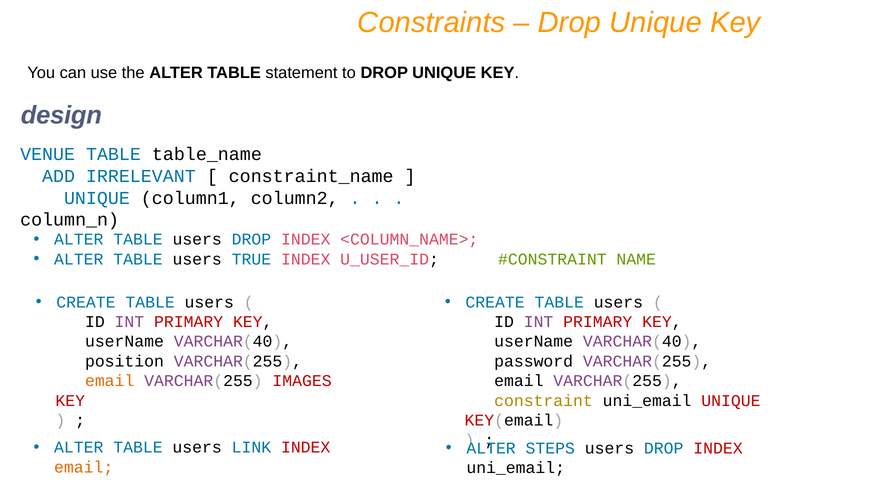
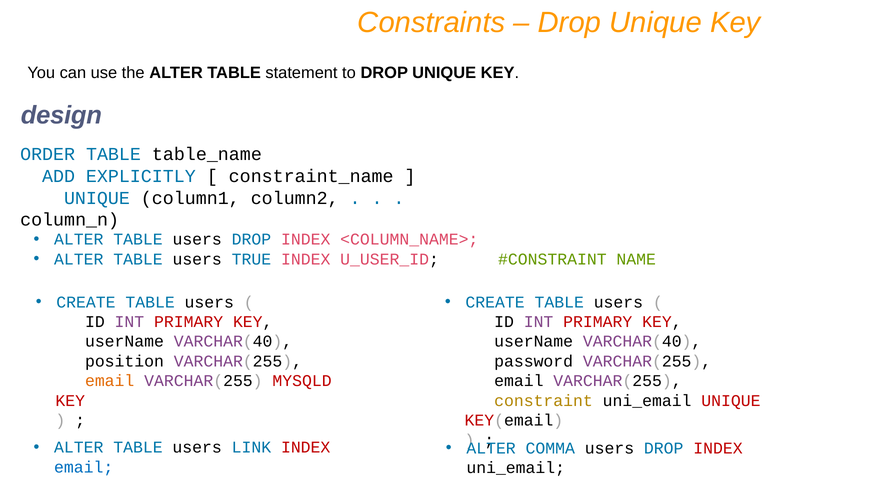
VENUE: VENUE -> ORDER
IRRELEVANT: IRRELEVANT -> EXPLICITLY
IMAGES: IMAGES -> MYSQLD
STEPS: STEPS -> COMMA
email at (84, 468) colour: orange -> blue
